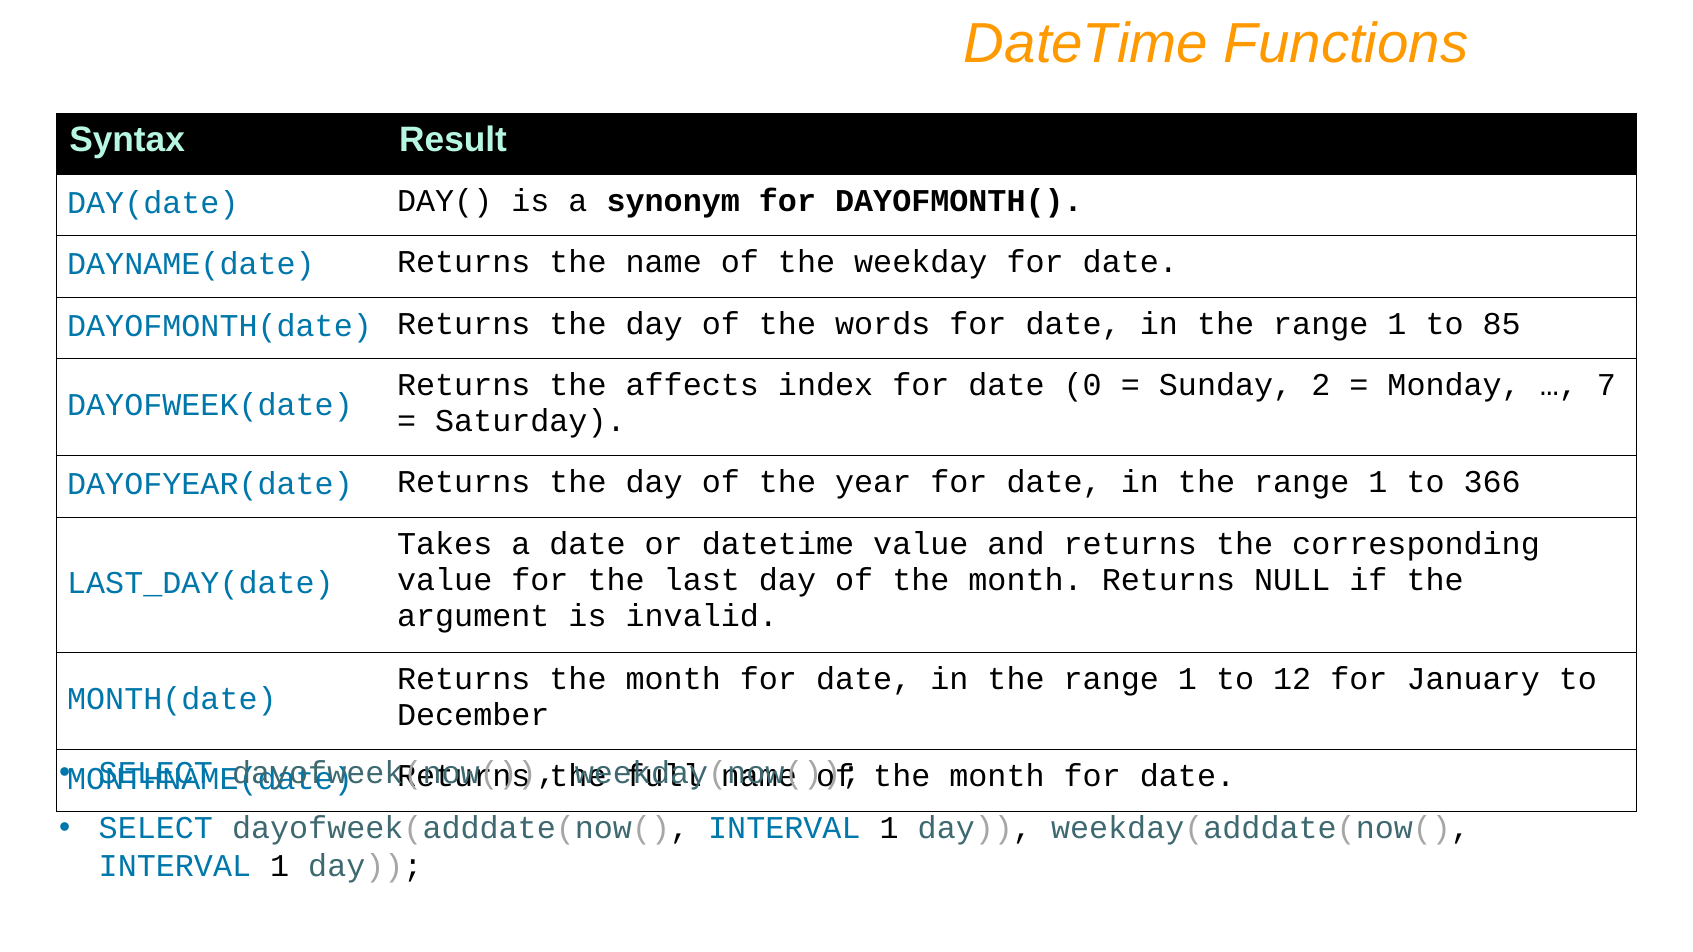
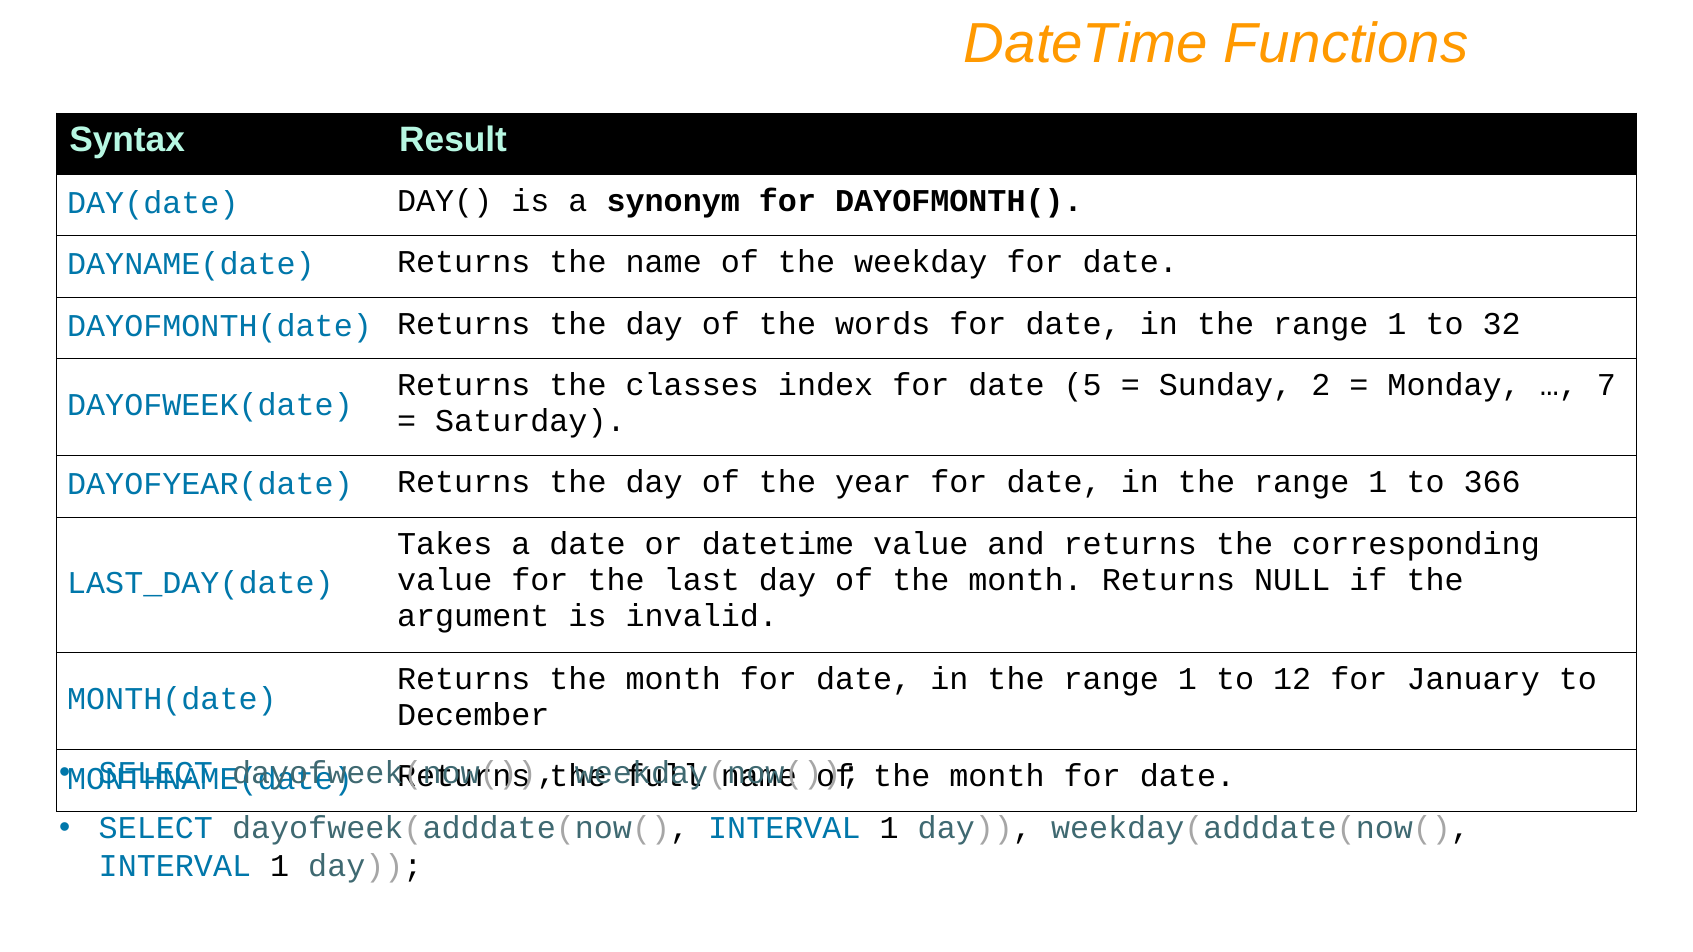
85: 85 -> 32
affects: affects -> classes
0: 0 -> 5
